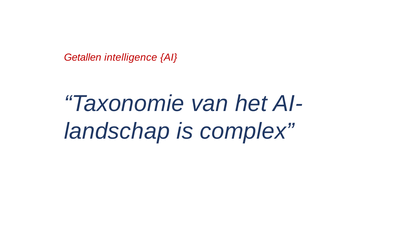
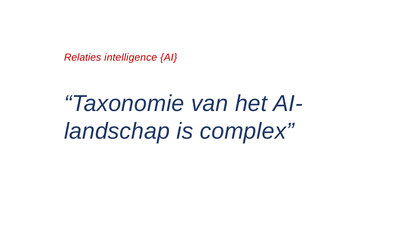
Getallen: Getallen -> Relaties
